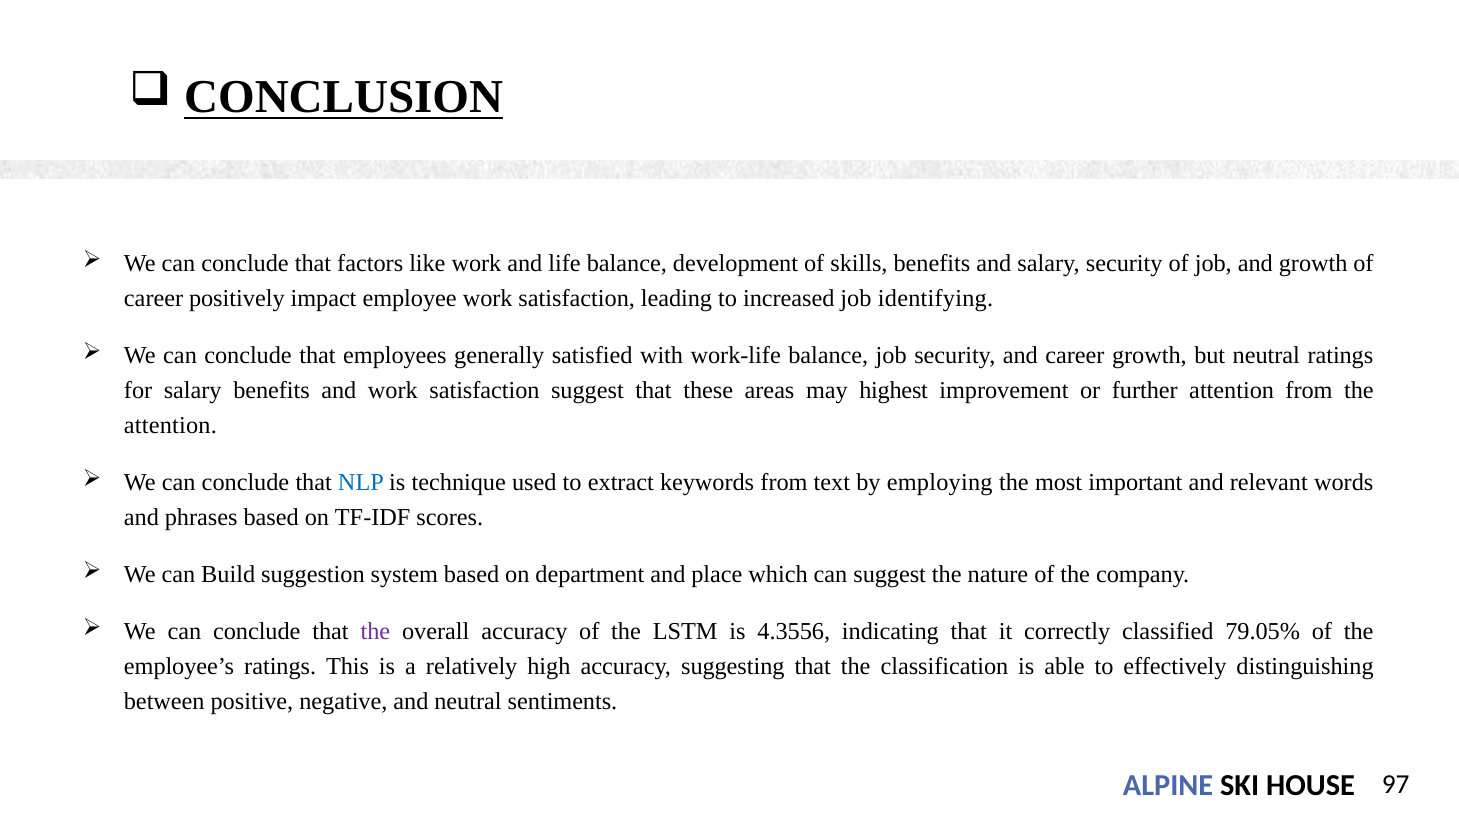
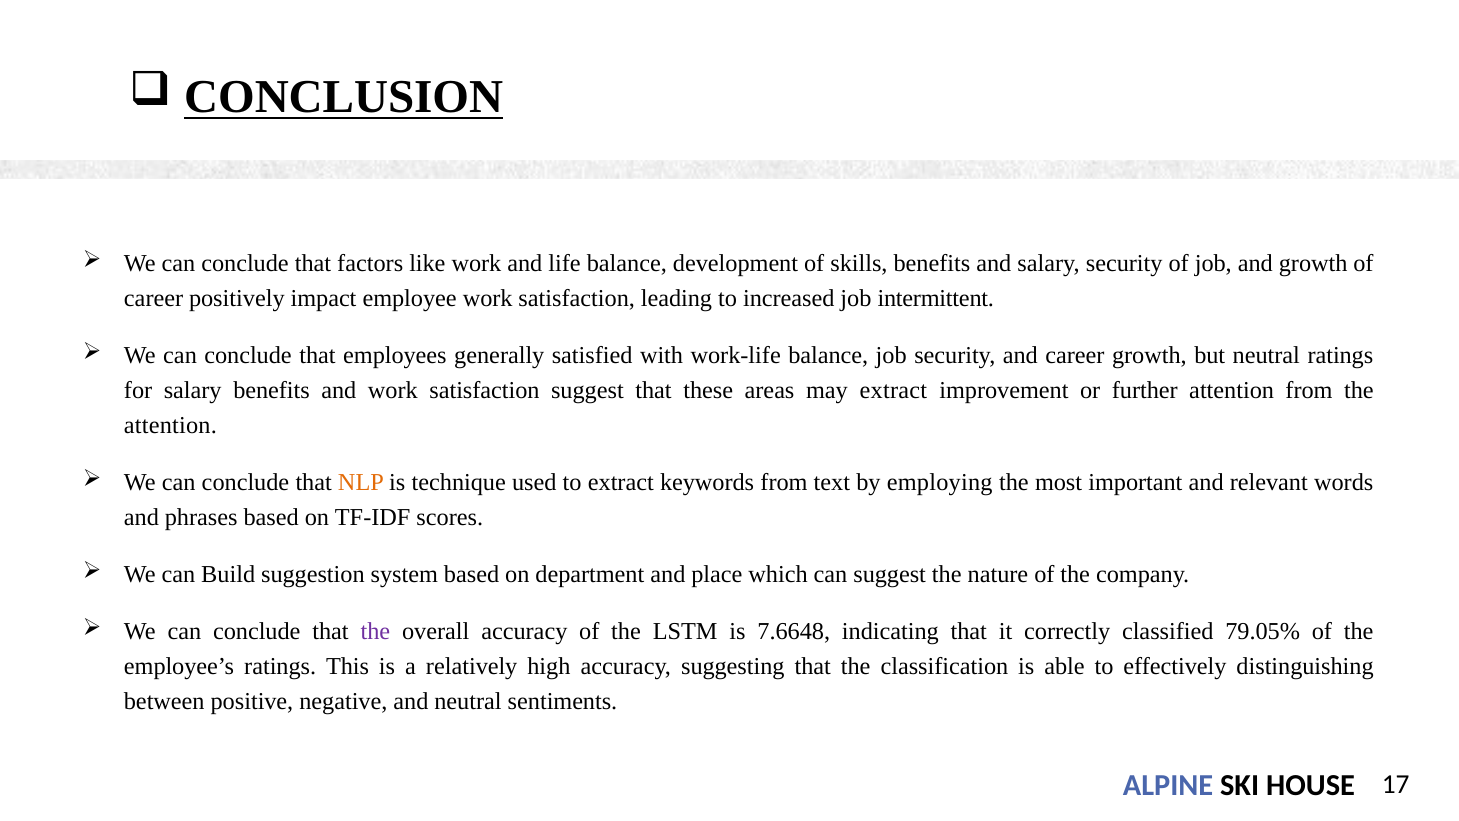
identifying: identifying -> intermittent
may highest: highest -> extract
NLP colour: blue -> orange
4.3556: 4.3556 -> 7.6648
97: 97 -> 17
